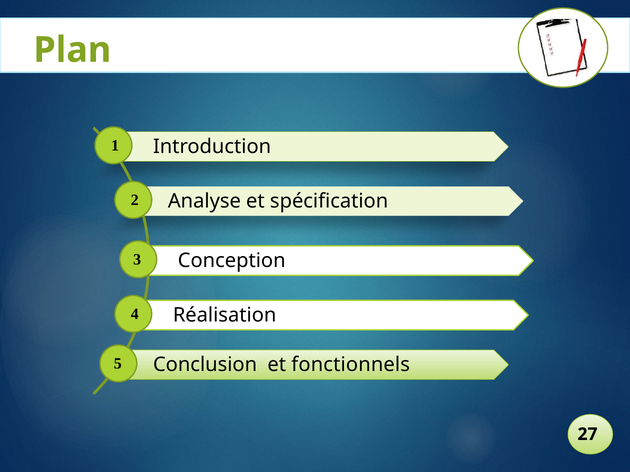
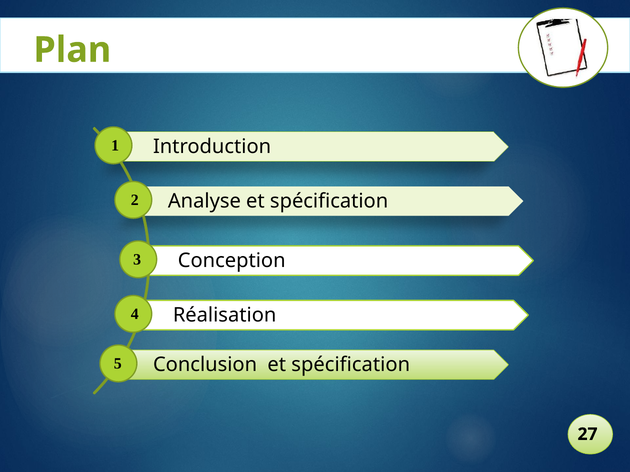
Conclusion et fonctionnels: fonctionnels -> spécification
